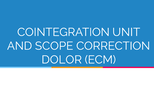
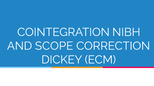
UNIT: UNIT -> NIBH
DOLOR: DOLOR -> DICKEY
